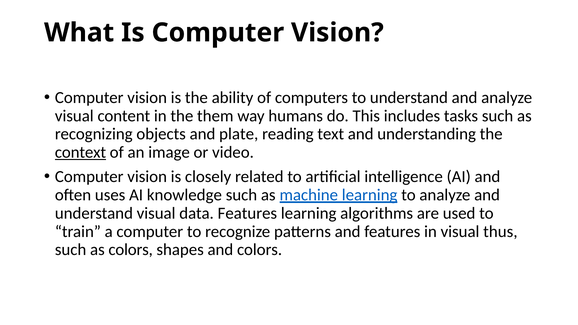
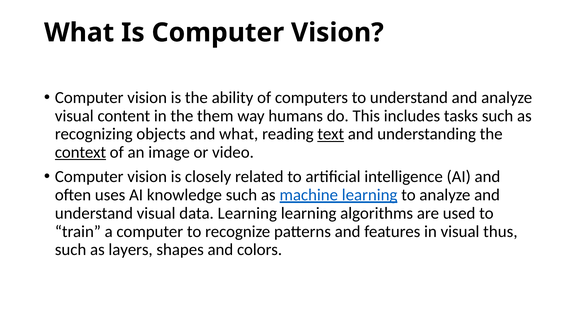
and plate: plate -> what
text underline: none -> present
data Features: Features -> Learning
as colors: colors -> layers
